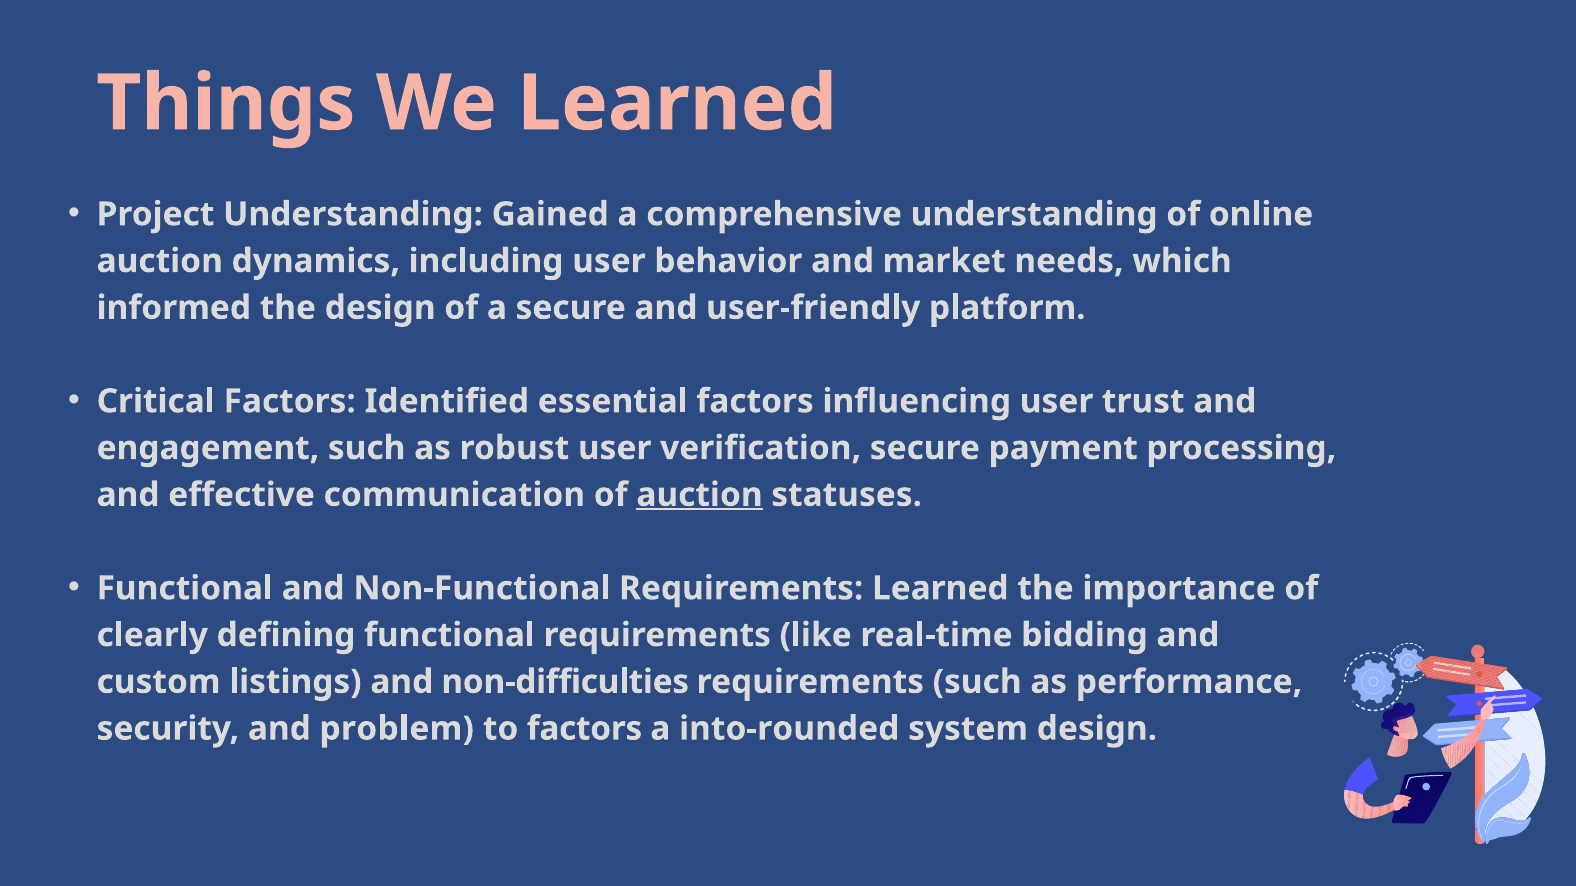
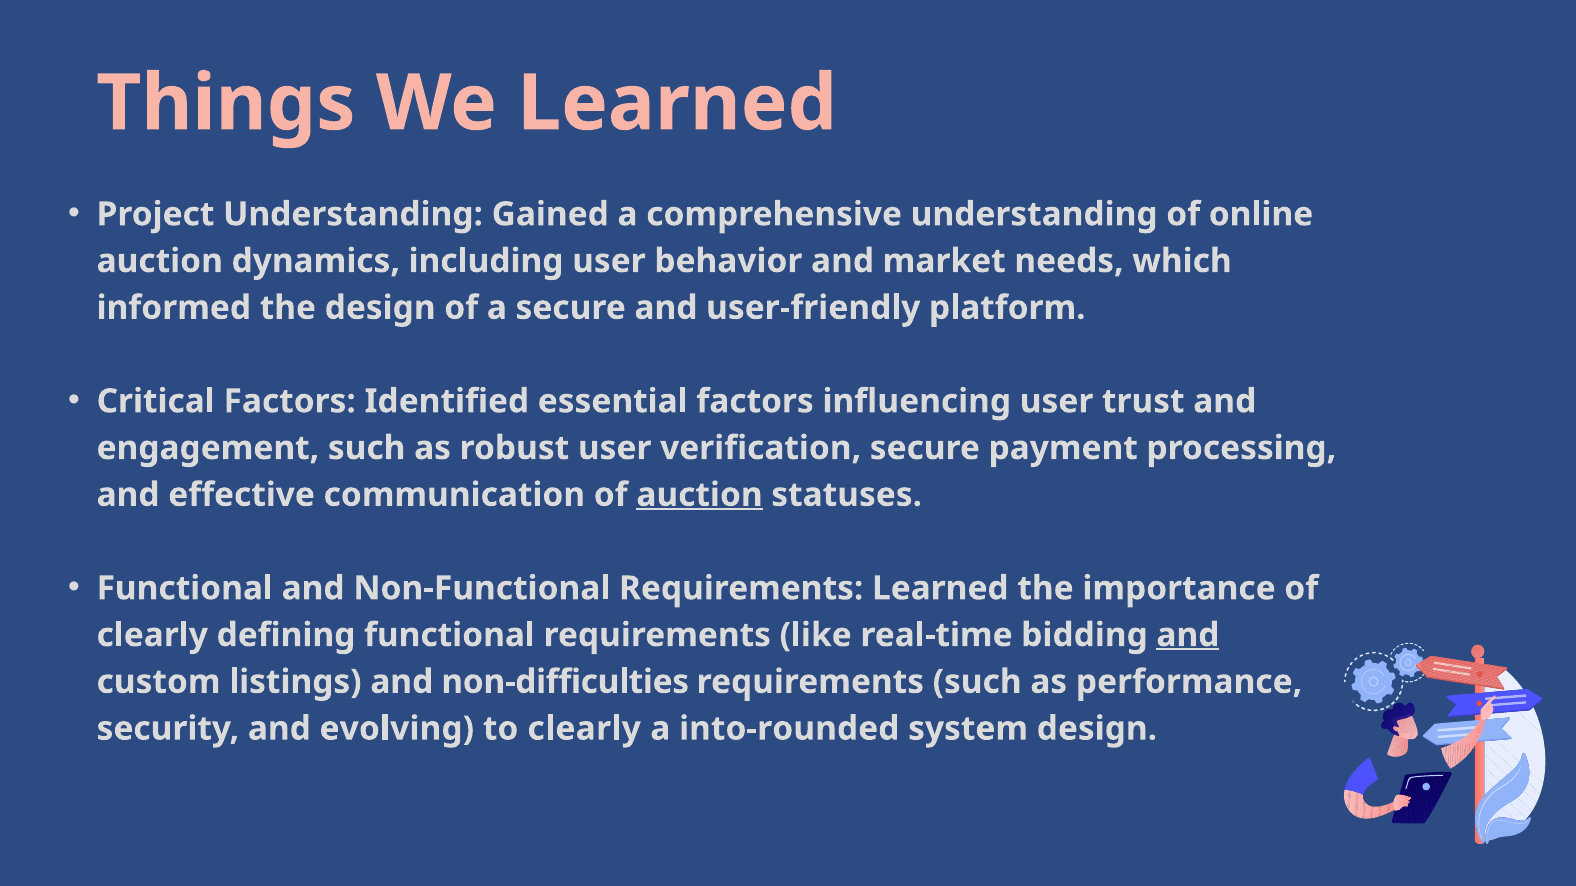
and at (1188, 635) underline: none -> present
problem: problem -> evolving
to factors: factors -> clearly
